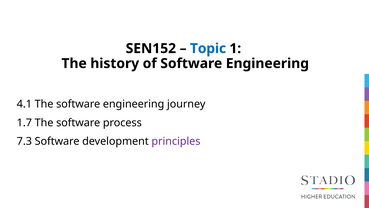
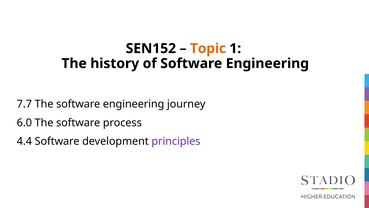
Topic colour: blue -> orange
4.1: 4.1 -> 7.7
1.7: 1.7 -> 6.0
7.3: 7.3 -> 4.4
